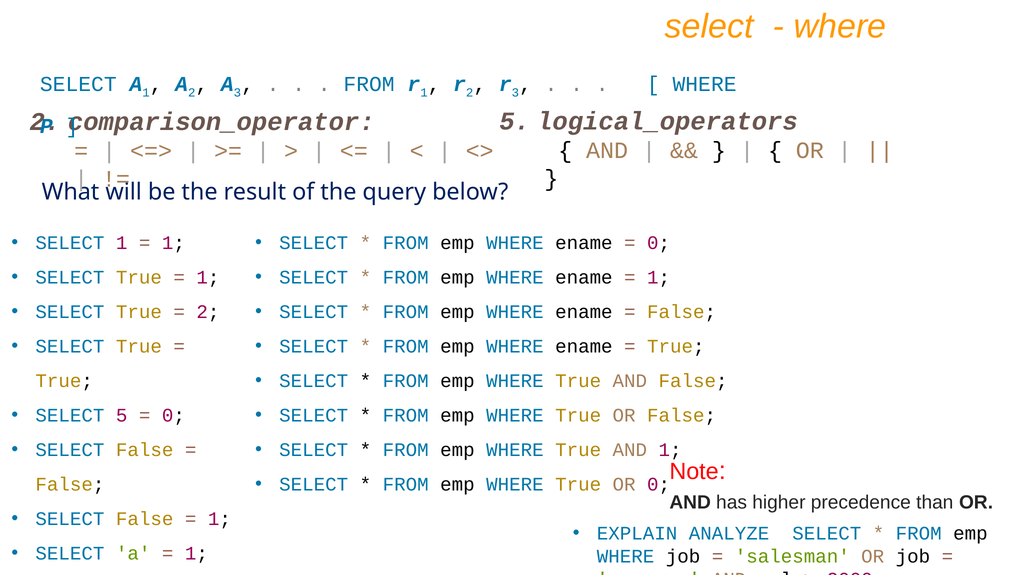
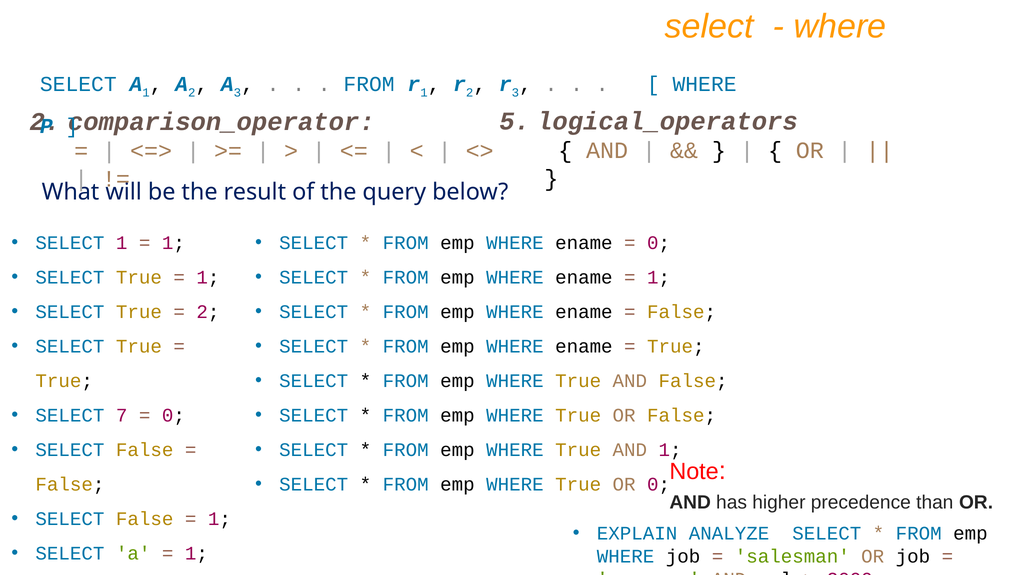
SELECT 5: 5 -> 7
